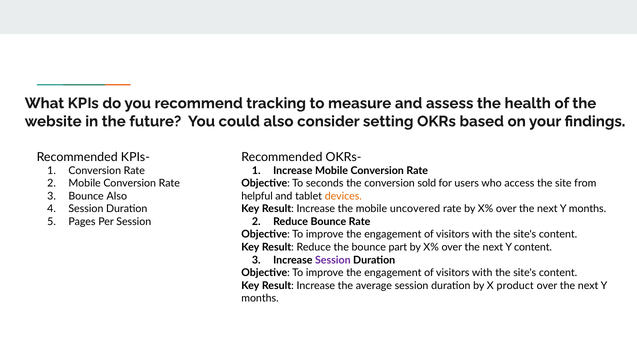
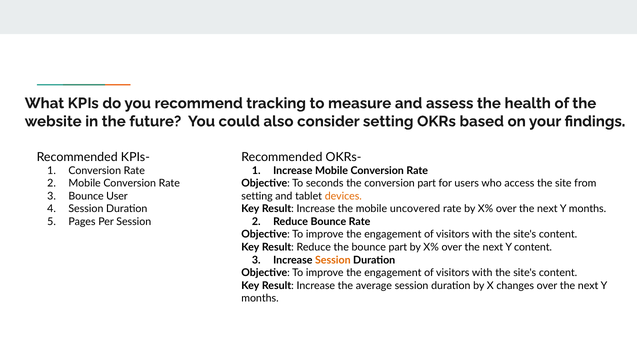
conversion sold: sold -> part
Bounce Also: Also -> User
helpful at (257, 196): helpful -> setting
Session at (333, 260) colour: purple -> orange
product: product -> changes
